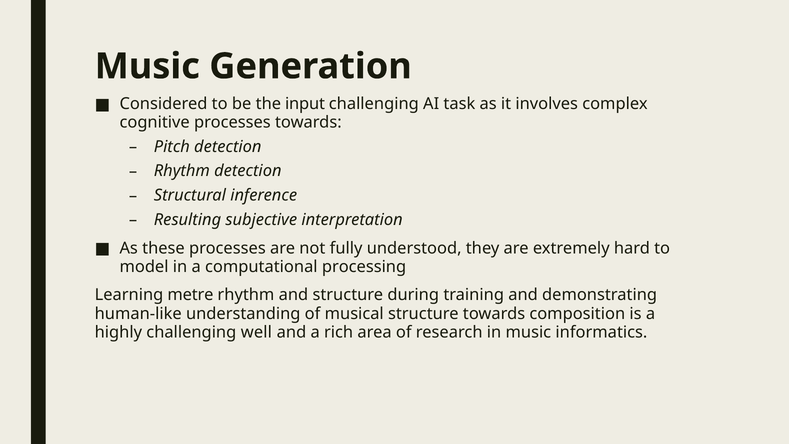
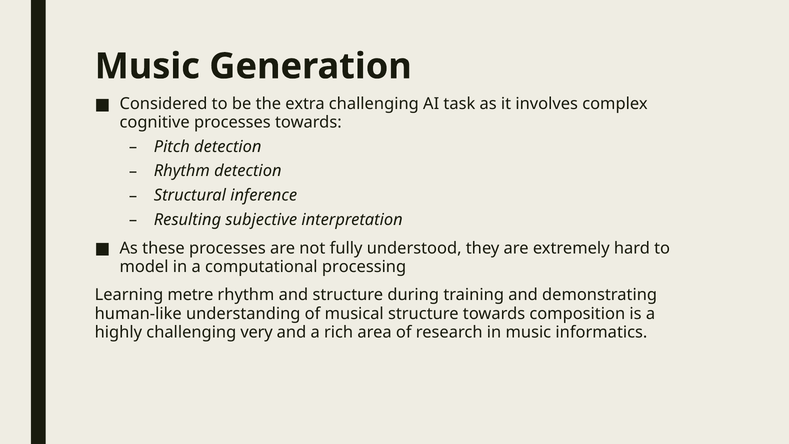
input: input -> extra
well: well -> very
